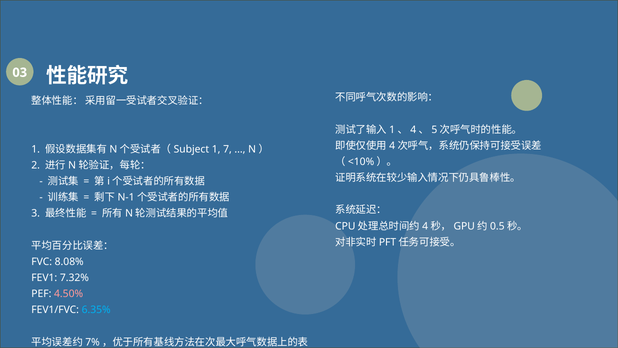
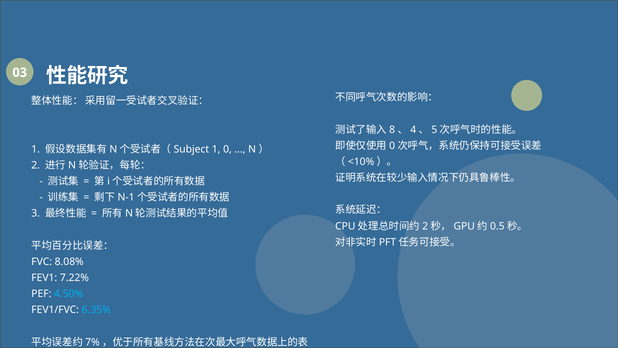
1 at (392, 130): 1 -> 8
4 at (392, 146): 4 -> 0
1 7: 7 -> 0
4 at (425, 226): 4 -> 2
7.32%: 7.32% -> 7.22%
4.50% colour: pink -> light blue
